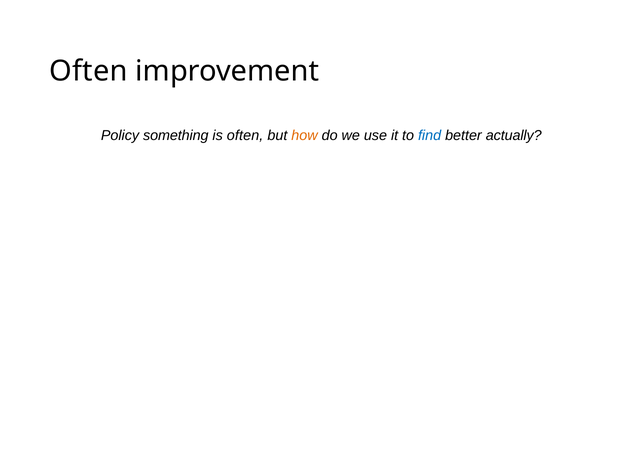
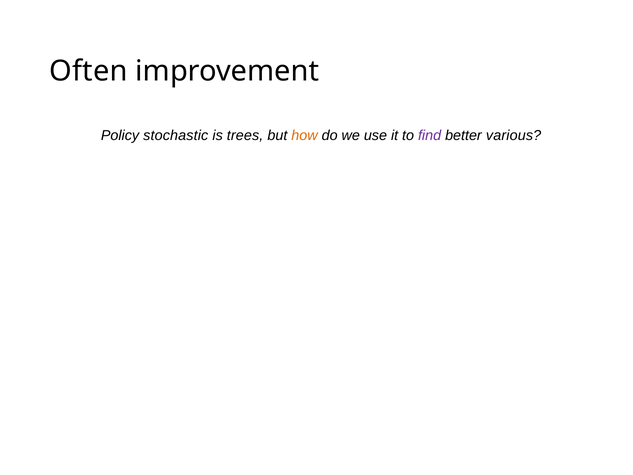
something: something -> stochastic
is often: often -> trees
find colour: blue -> purple
actually: actually -> various
